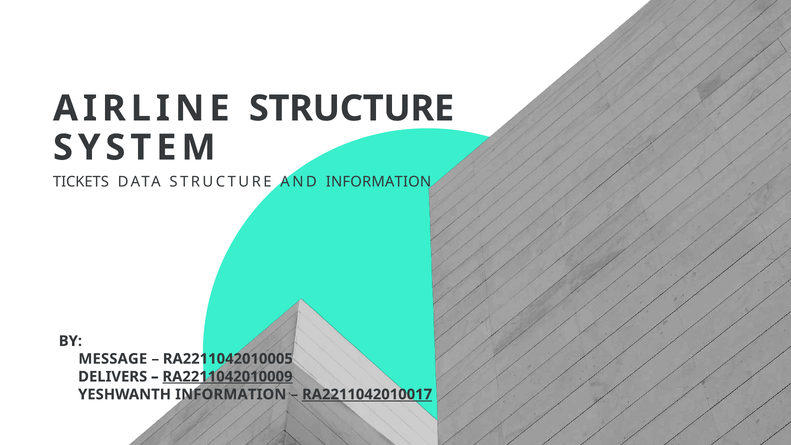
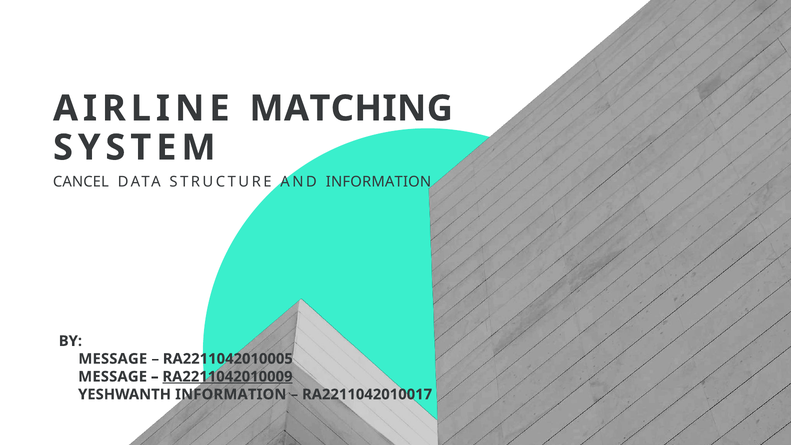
AIRLINE STRUCTURE: STRUCTURE -> MATCHING
TICKETS: TICKETS -> CANCEL
DELIVERS at (113, 377): DELIVERS -> MESSAGE
RA2211042010017 underline: present -> none
